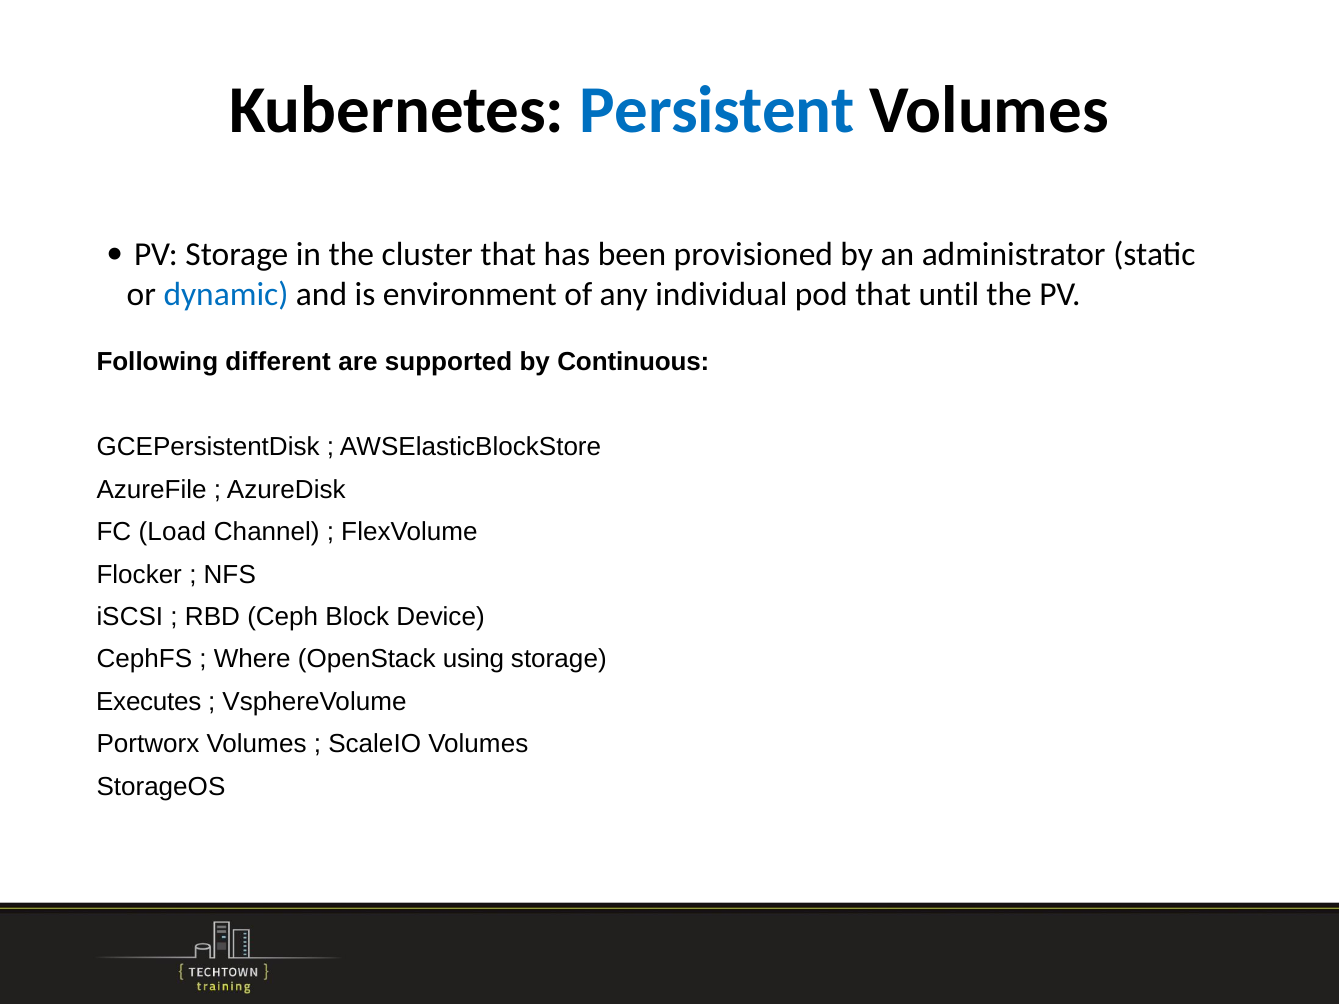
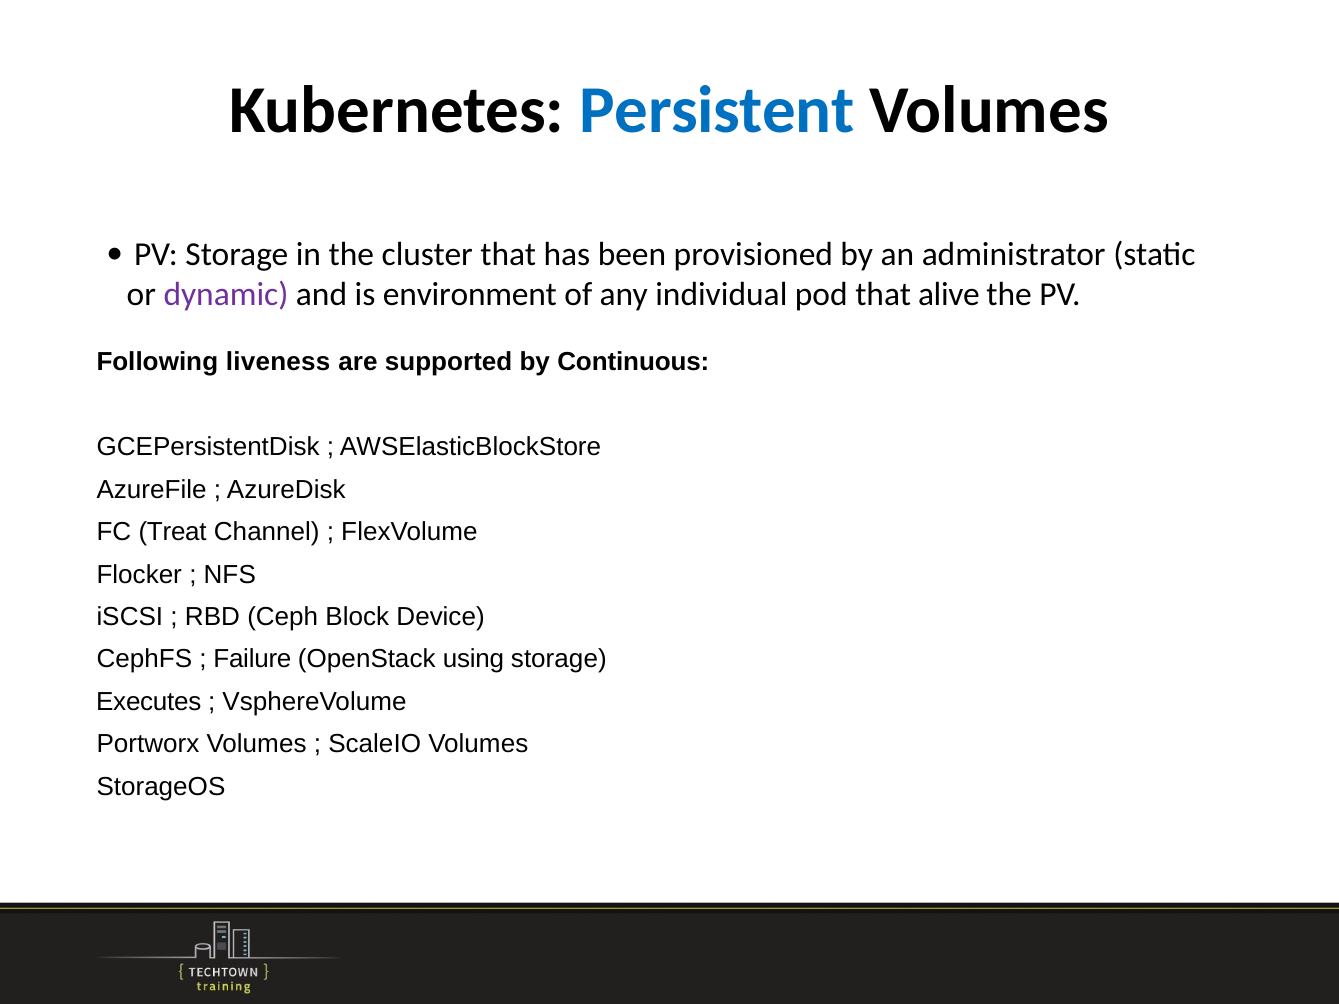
dynamic colour: blue -> purple
until: until -> alive
different: different -> liveness
Load: Load -> Treat
Where: Where -> Failure
